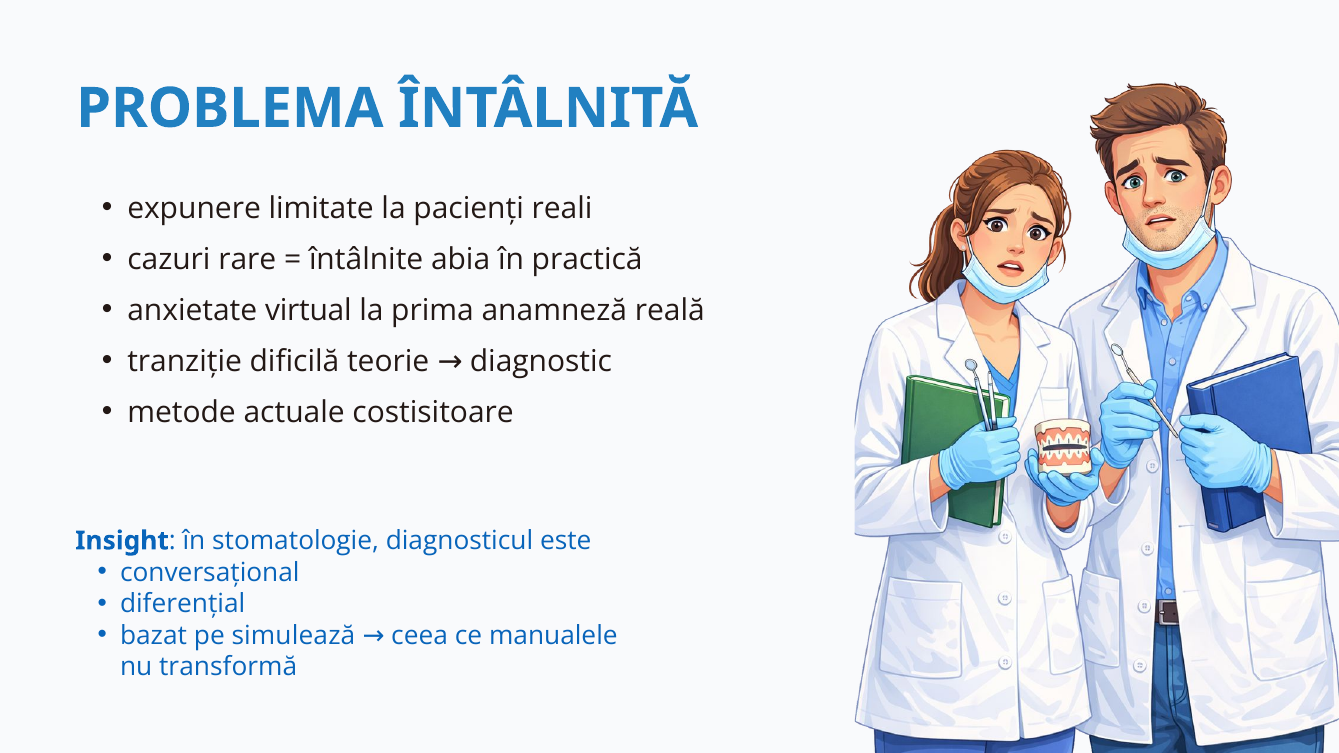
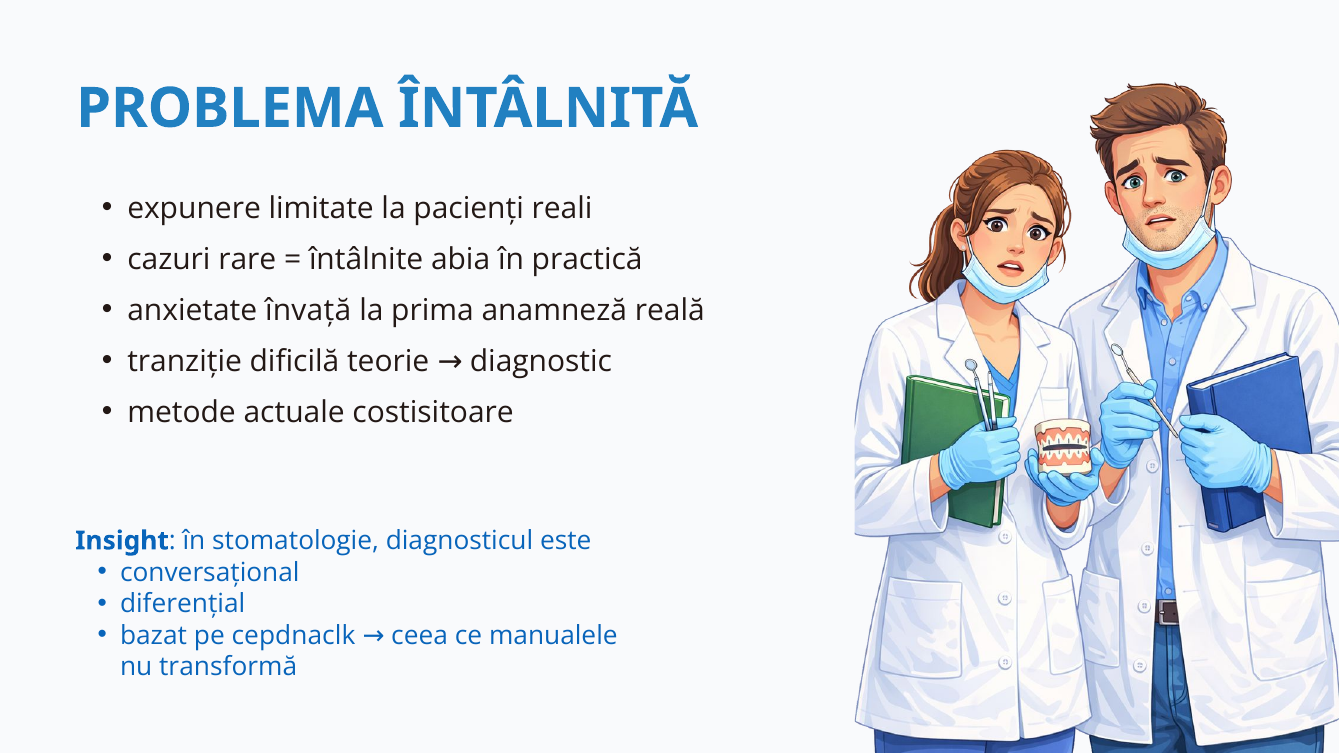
virtual: virtual -> învață
simulează: simulează -> cepdnaclk
